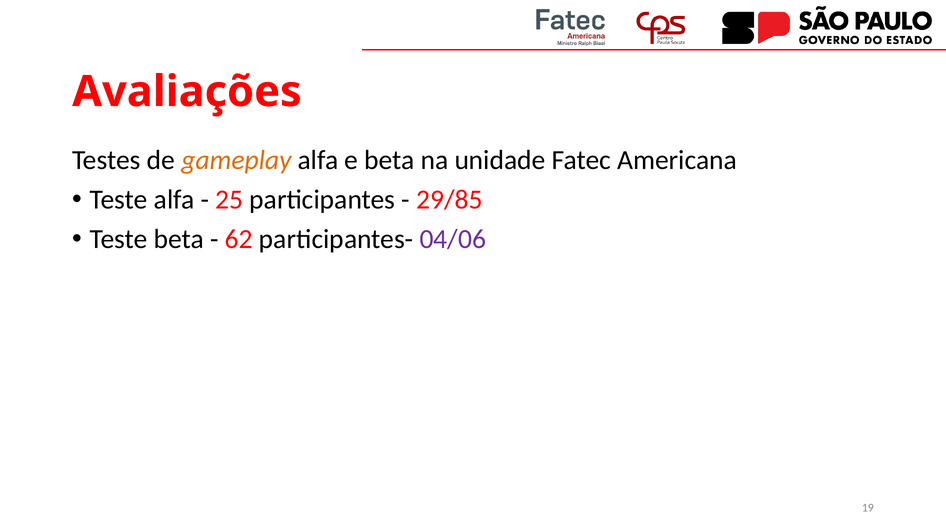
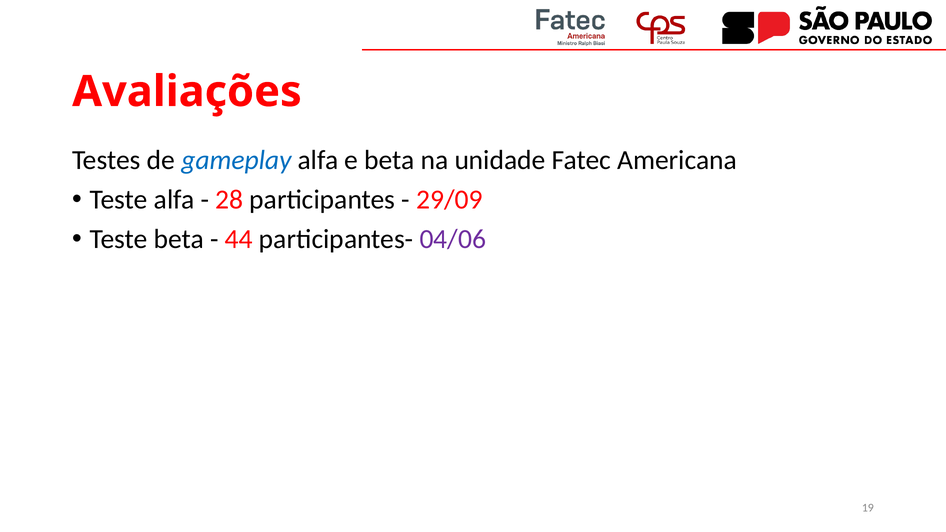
gameplay colour: orange -> blue
25: 25 -> 28
29/85: 29/85 -> 29/09
62: 62 -> 44
